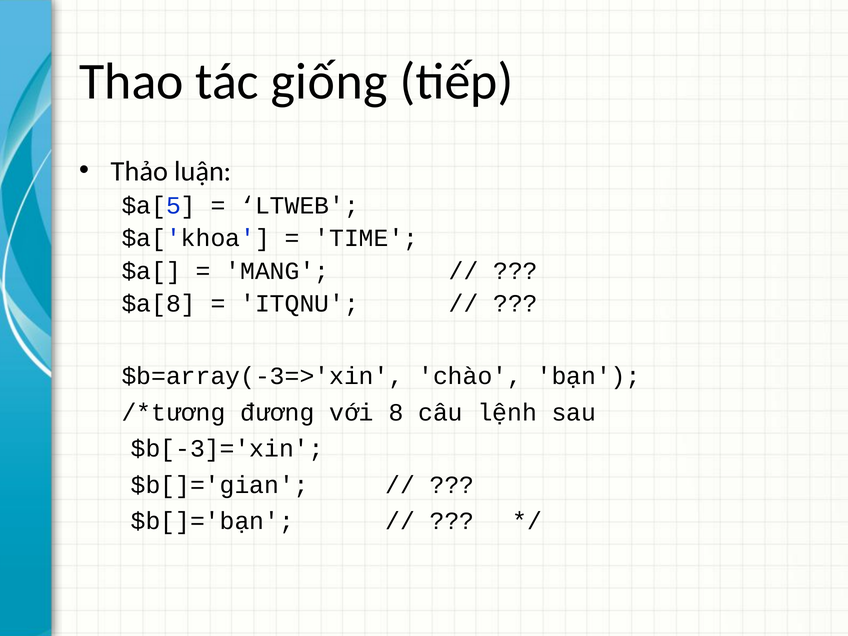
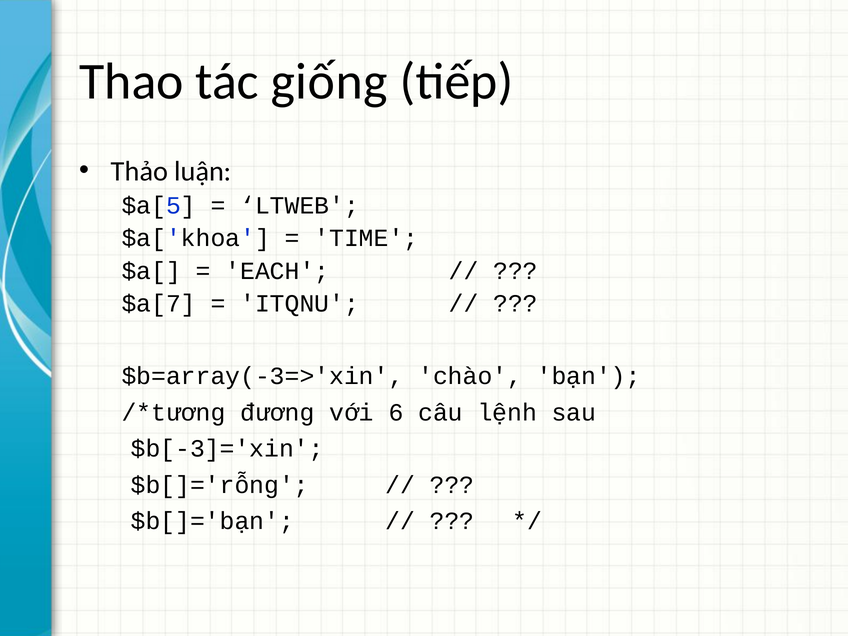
MANG: MANG -> EACH
$a[8: $a[8 -> $a[7
8: 8 -> 6
$b[]='gian: $b[]='gian -> $b[]='rỗng
